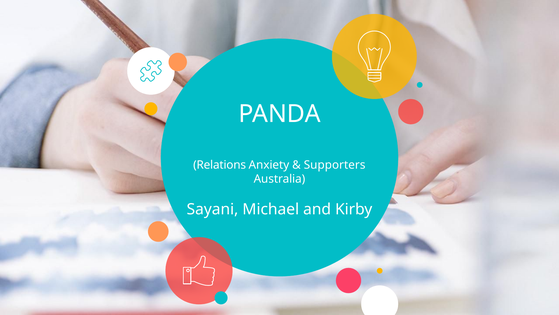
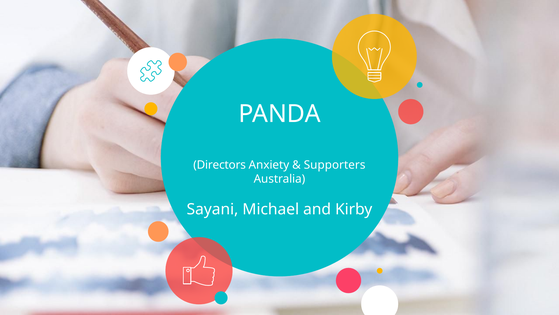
Relations: Relations -> Directors
